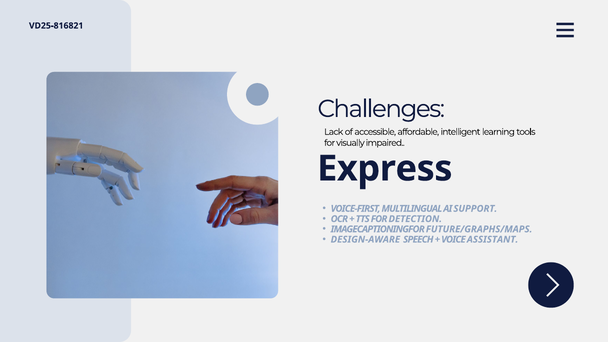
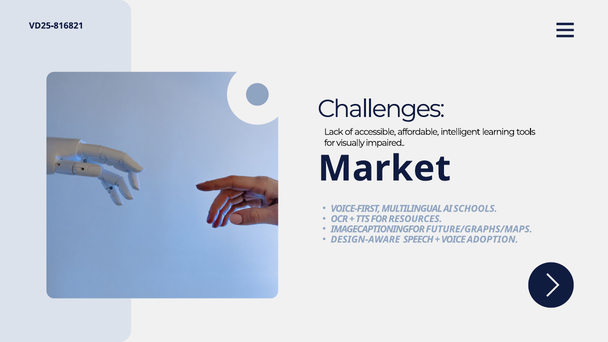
Express: Express -> Market
SUPPORT: SUPPORT -> SCHOOLS
DETECTION: DETECTION -> RESOURCES
ASSISTANT: ASSISTANT -> ADOPTION
